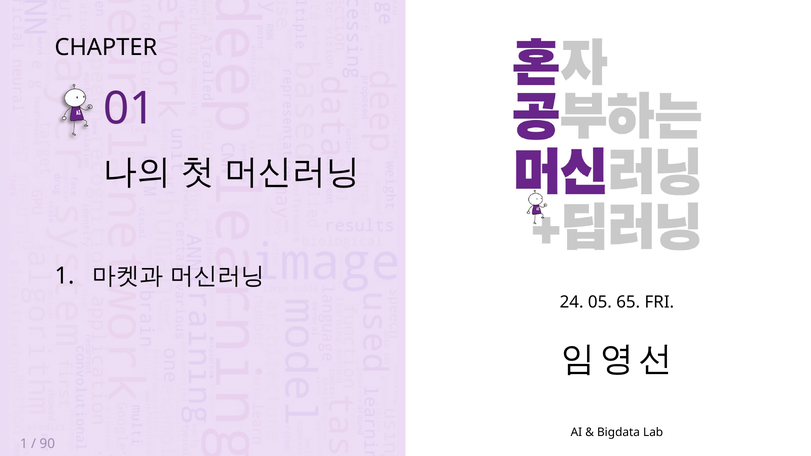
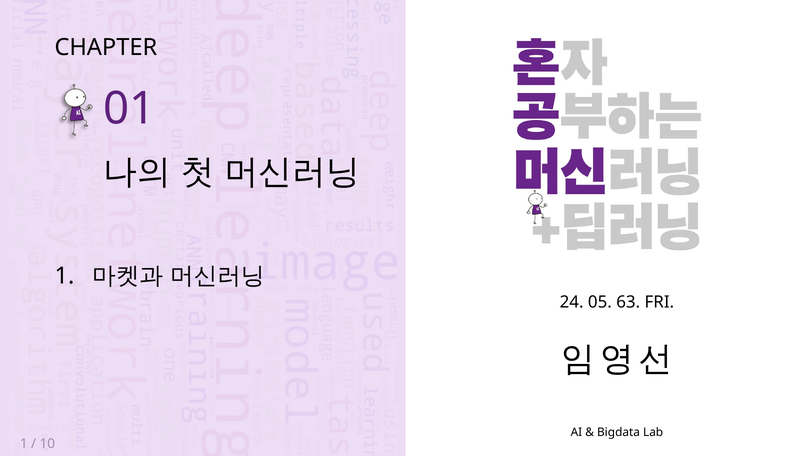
65: 65 -> 63
90: 90 -> 10
